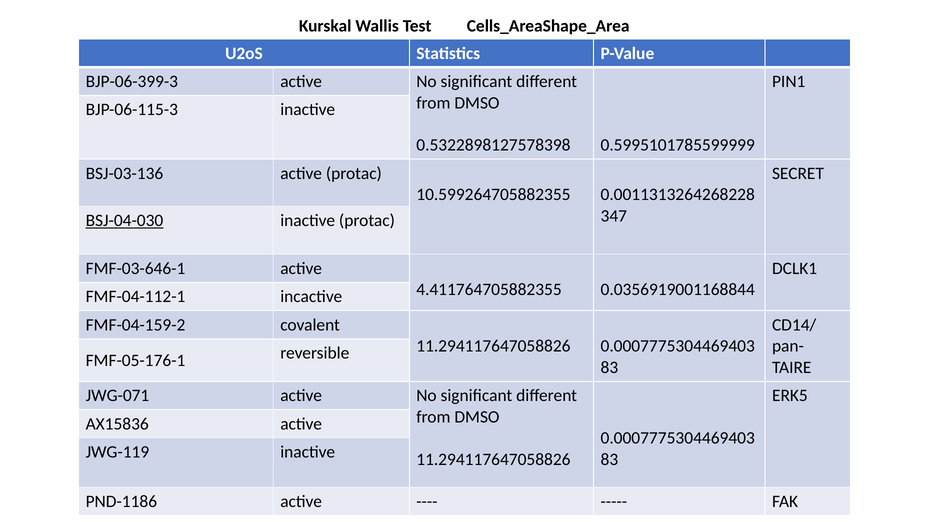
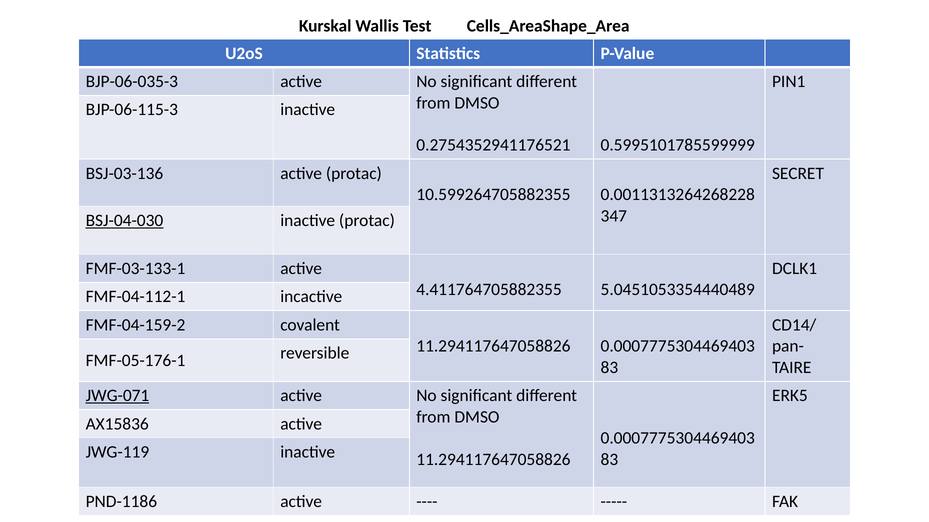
BJP-06-399-3: BJP-06-399-3 -> BJP-06-035-3
0.5322898127578398: 0.5322898127578398 -> 0.2754352941176521
FMF-03-646-1: FMF-03-646-1 -> FMF-03-133-1
0.0356919001168844: 0.0356919001168844 -> 5.0451053354440489
JWG-071 underline: none -> present
